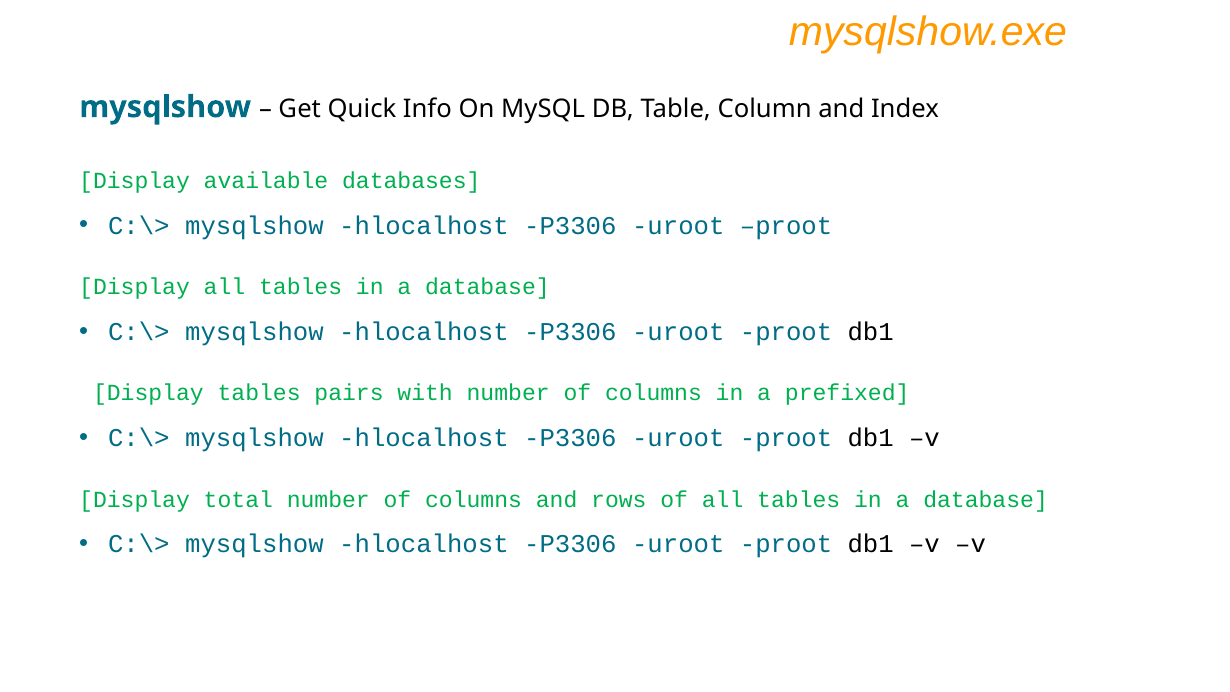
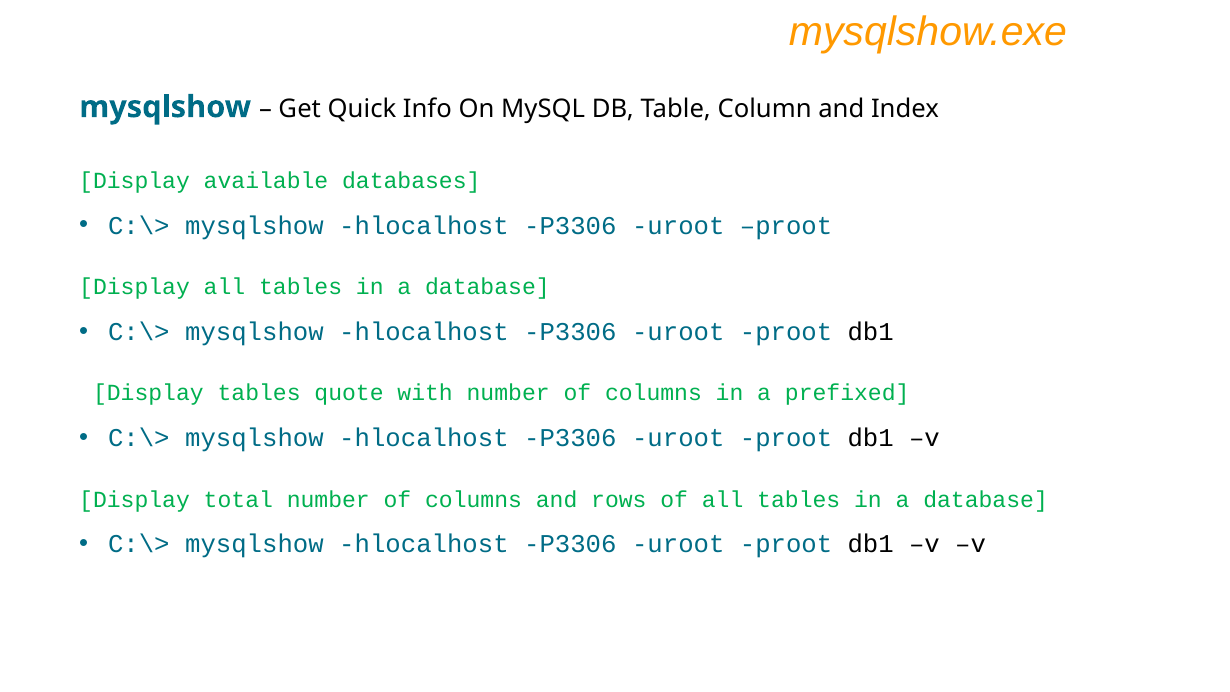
pairs: pairs -> quote
